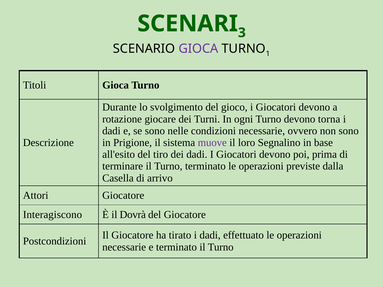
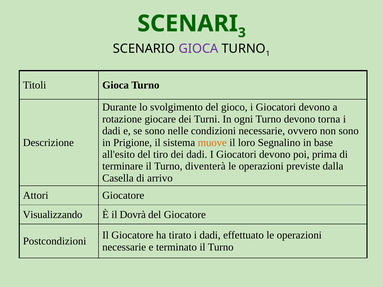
muove colour: purple -> orange
Turno terminato: terminato -> diventerà
Interagiscono: Interagiscono -> Visualizzando
